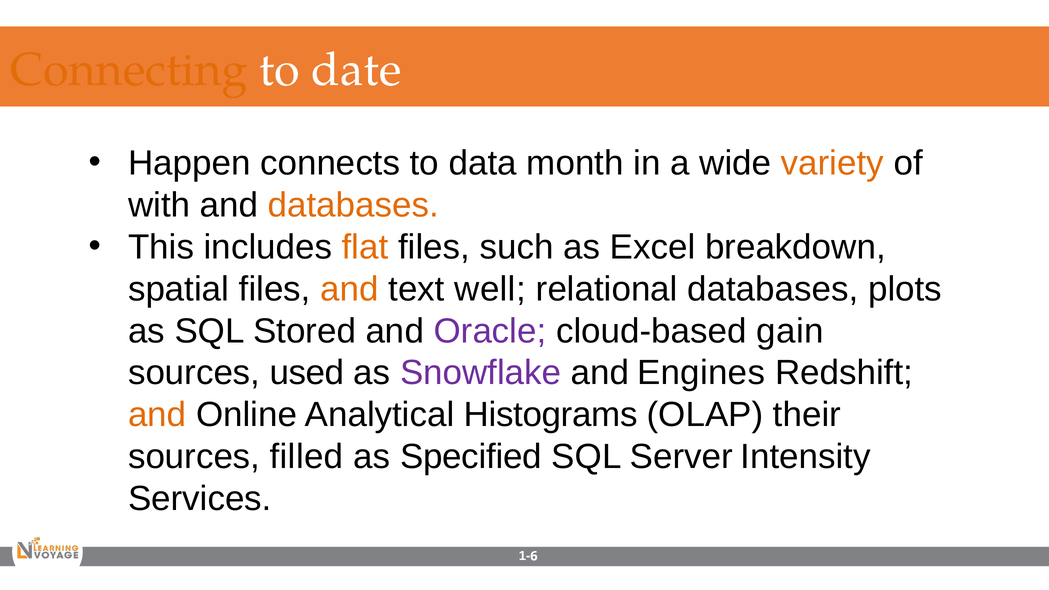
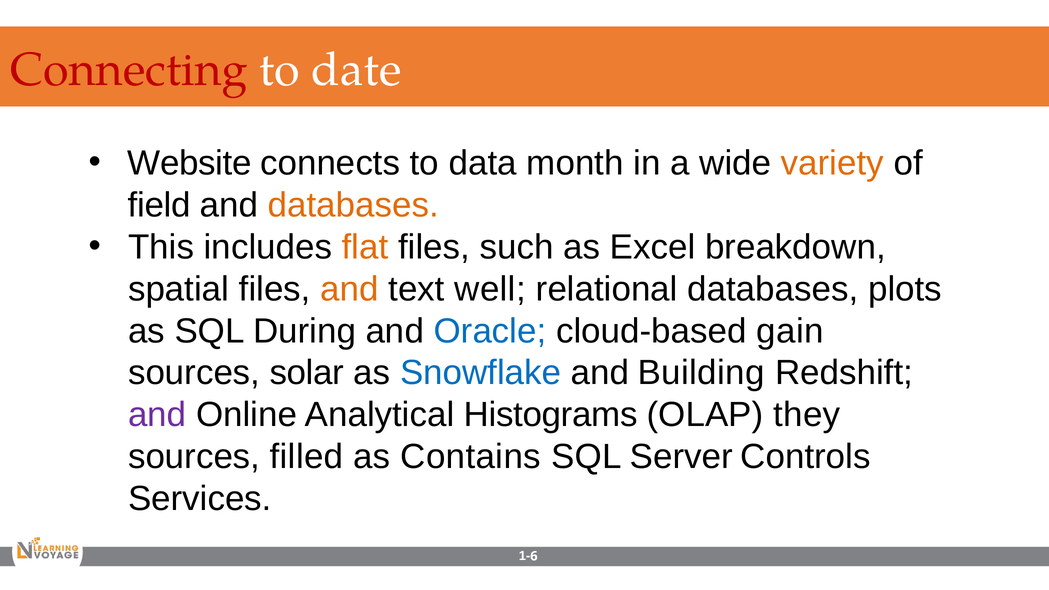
Connecting colour: orange -> red
Happen: Happen -> Website
with: with -> field
Stored: Stored -> During
Oracle colour: purple -> blue
used: used -> solar
Snowflake colour: purple -> blue
Engines: Engines -> Building
and at (157, 415) colour: orange -> purple
their: their -> they
Specified: Specified -> Contains
Intensity: Intensity -> Controls
